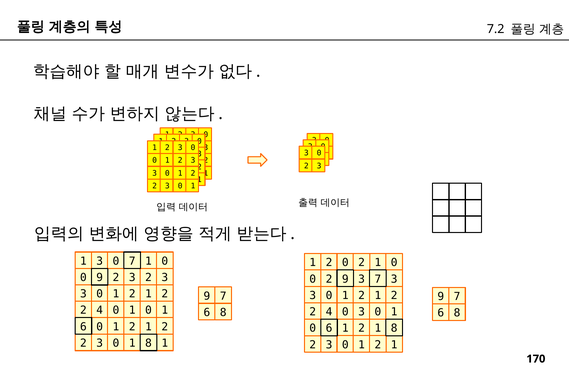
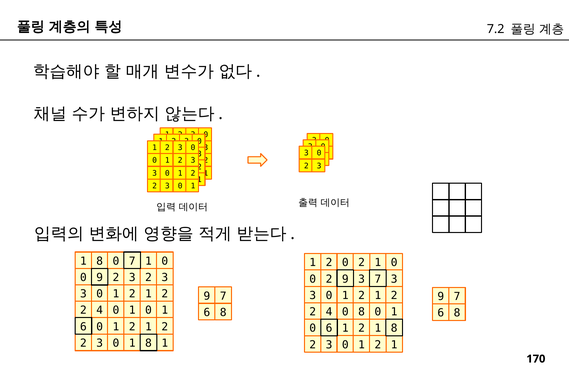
1 3: 3 -> 8
4 0 3: 3 -> 8
